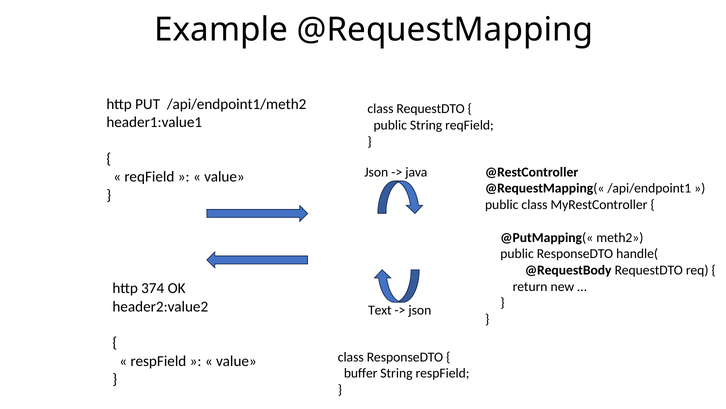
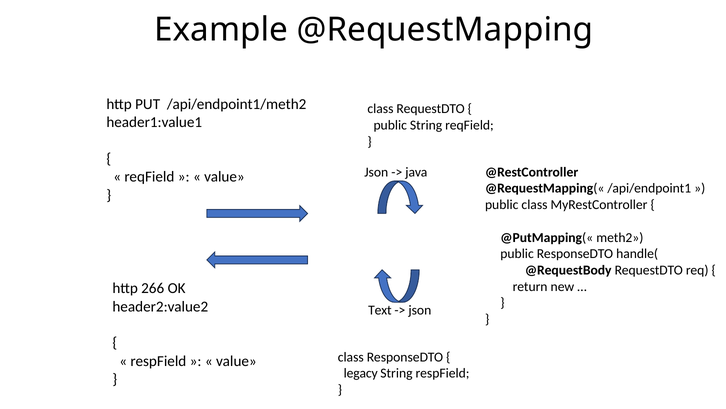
374: 374 -> 266
buffer: buffer -> legacy
